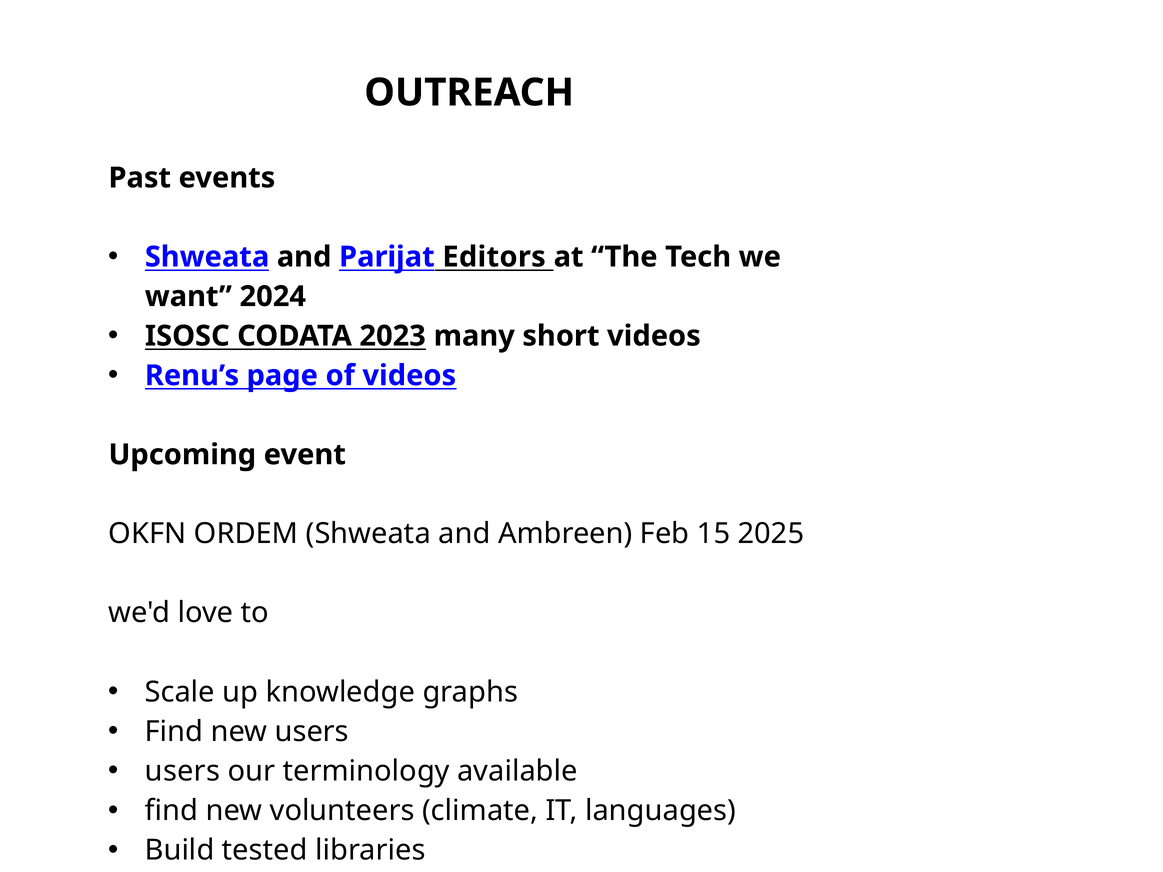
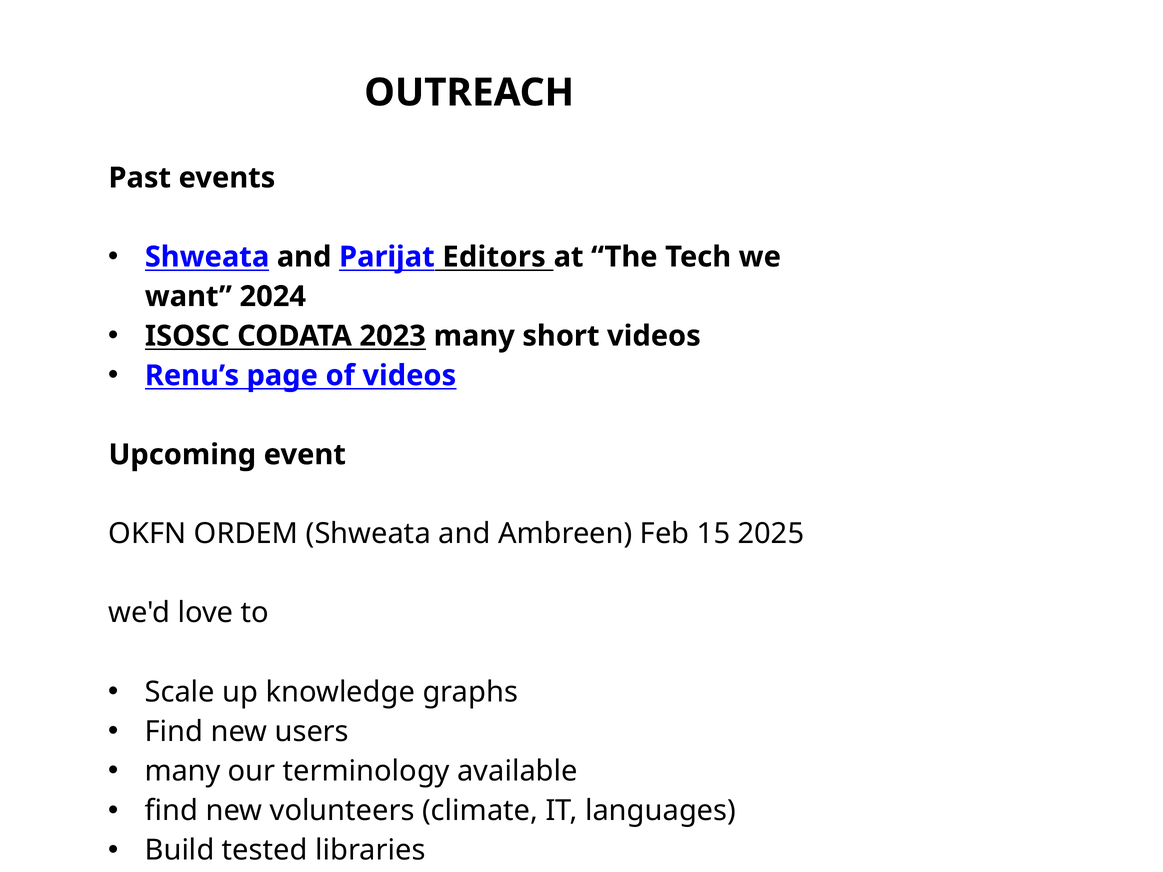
users at (182, 771): users -> many
